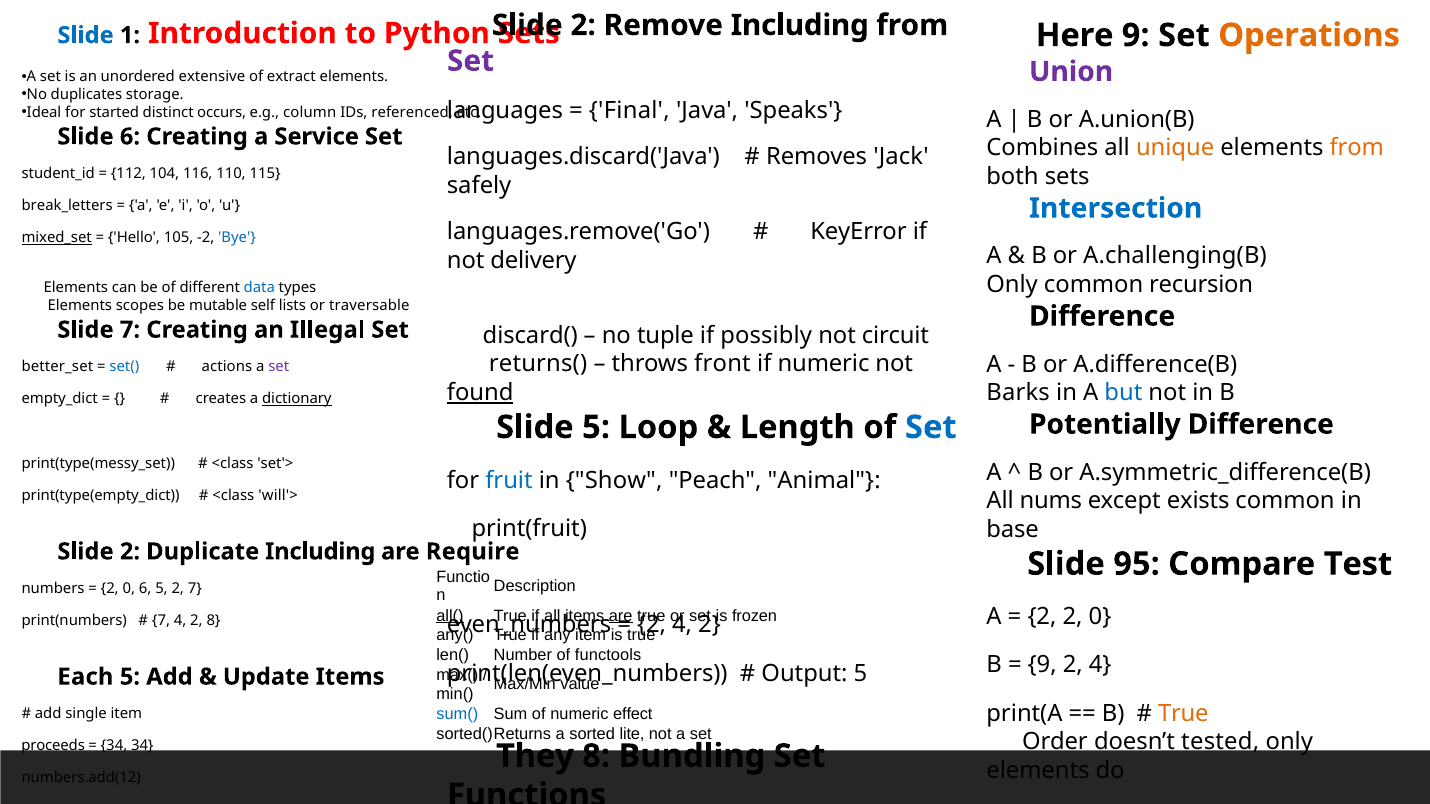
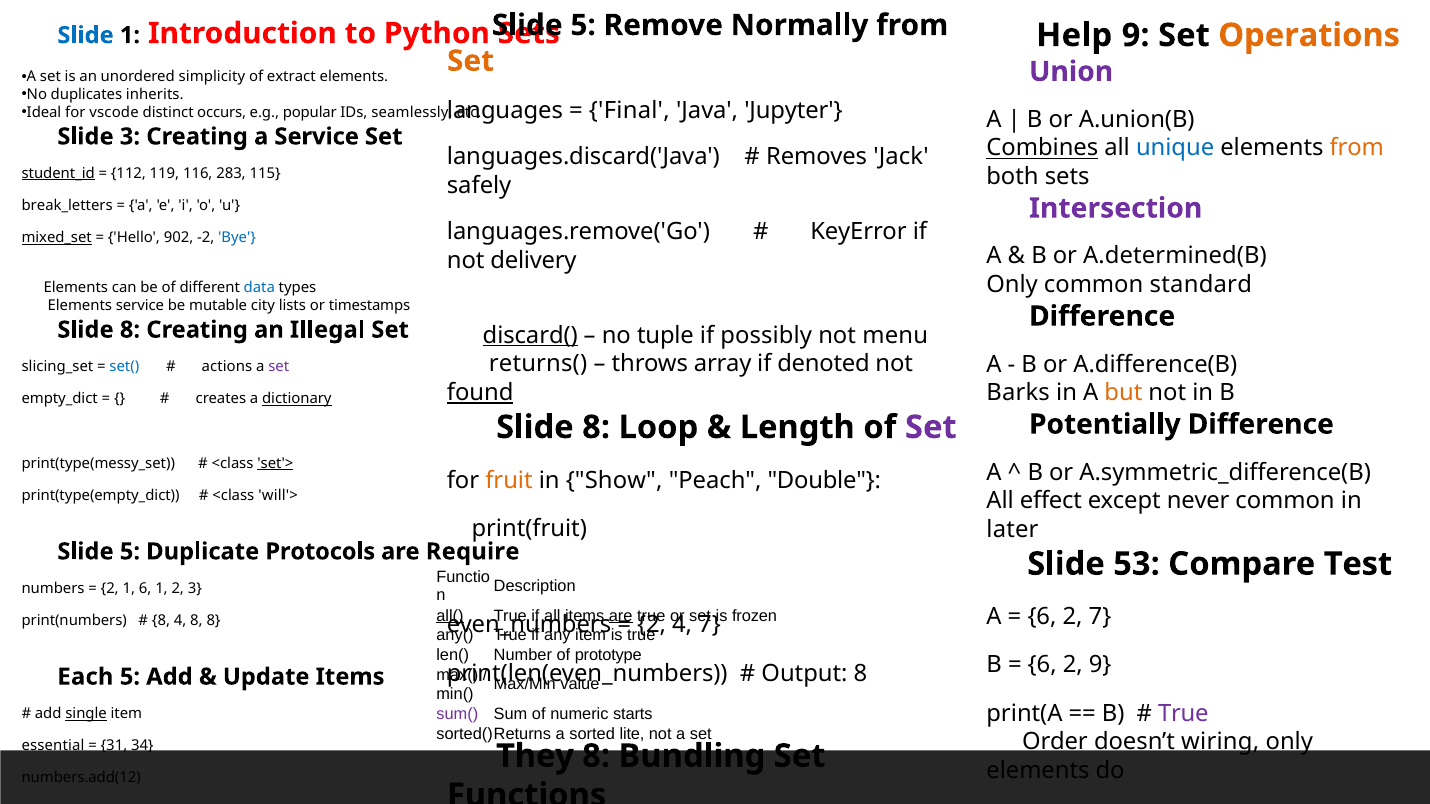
2 at (583, 25): 2 -> 5
Remove Including: Including -> Normally
Here: Here -> Help
Set at (471, 61) colour: purple -> orange
extensive: extensive -> simplicity
storage: storage -> inherits
Speaks: Speaks -> Jupyter
started: started -> vscode
column: column -> popular
referenced: referenced -> seamlessly
Slide 6: 6 -> 3
Combines underline: none -> present
unique colour: orange -> blue
student_id underline: none -> present
104: 104 -> 119
110: 110 -> 283
Intersection colour: blue -> purple
105: 105 -> 902
A.challenging(B: A.challenging(B -> A.determined(B
recursion: recursion -> standard
Elements scopes: scopes -> service
self: self -> city
traversable: traversable -> timestamps
7 at (130, 330): 7 -> 8
discard( underline: none -> present
circuit: circuit -> menu
front: front -> array
if numeric: numeric -> denoted
better_set: better_set -> slicing_set
but colour: blue -> orange
5 at (596, 427): 5 -> 8
Set at (931, 427) colour: blue -> purple
set'> underline: none -> present
fruit colour: blue -> orange
Animal: Animal -> Double
nums: nums -> effect
exists: exists -> never
base: base -> later
2 at (130, 552): 2 -> 5
Duplicate Including: Including -> Protocols
95: 95 -> 53
0 at (129, 589): 0 -> 1
6 5: 5 -> 1
2 7: 7 -> 3
2 at (1042, 617): 2 -> 6
0 at (1100, 617): 0 -> 7
7 at (161, 621): 7 -> 8
2 at (196, 621): 2 -> 8
2 at (710, 625): 2 -> 7
functools: functools -> prototype
9 at (1042, 665): 9 -> 6
4 at (1100, 665): 4 -> 9
Output 5: 5 -> 8
sum( colour: blue -> purple
effect: effect -> starts
True at (1183, 714) colour: orange -> purple
single underline: none -> present
tested: tested -> wiring
proceeds: proceeds -> essential
34 at (114, 746): 34 -> 31
